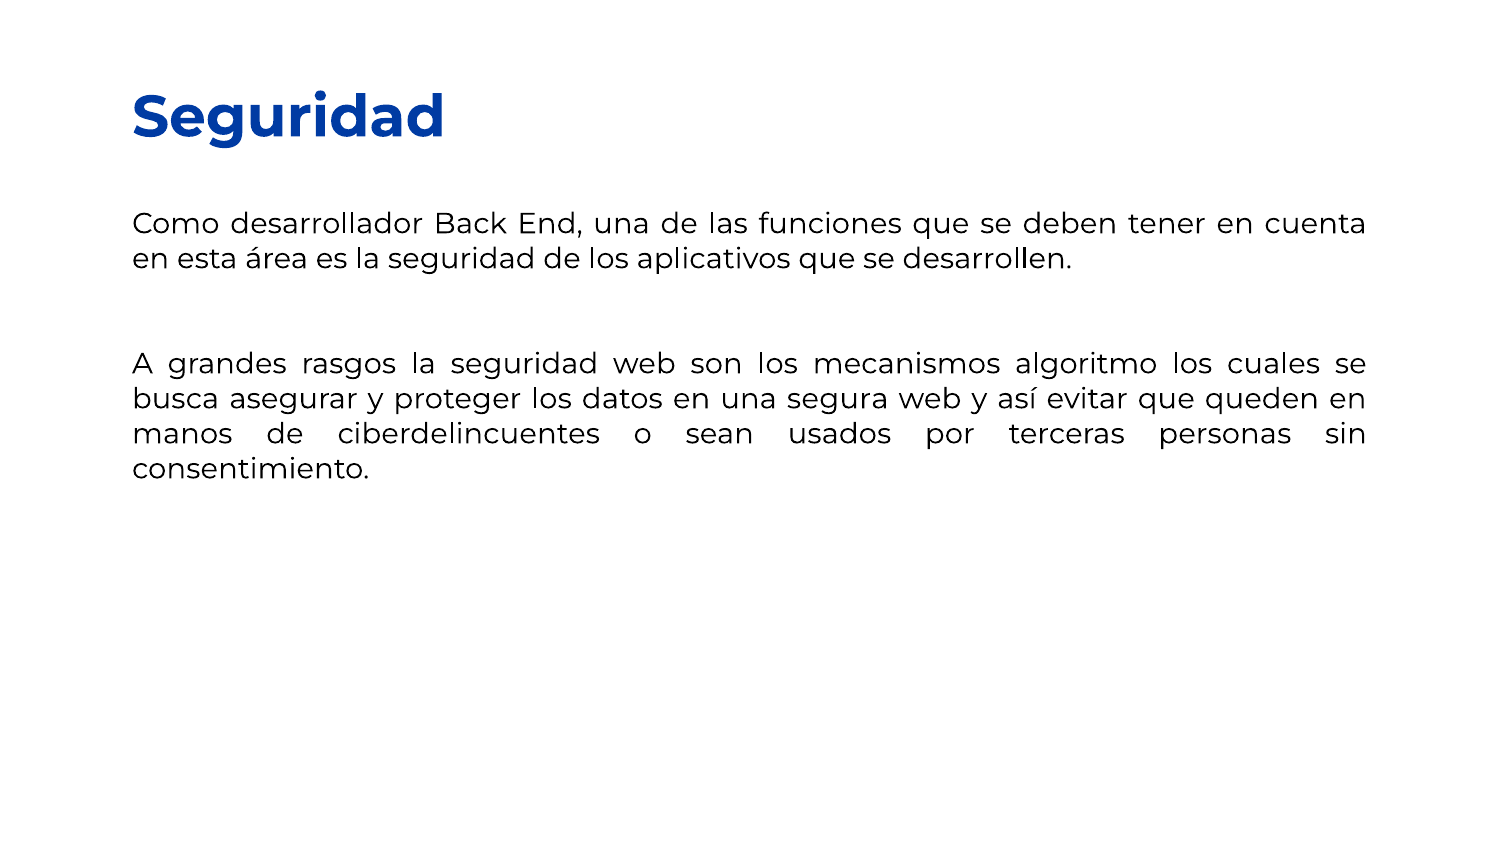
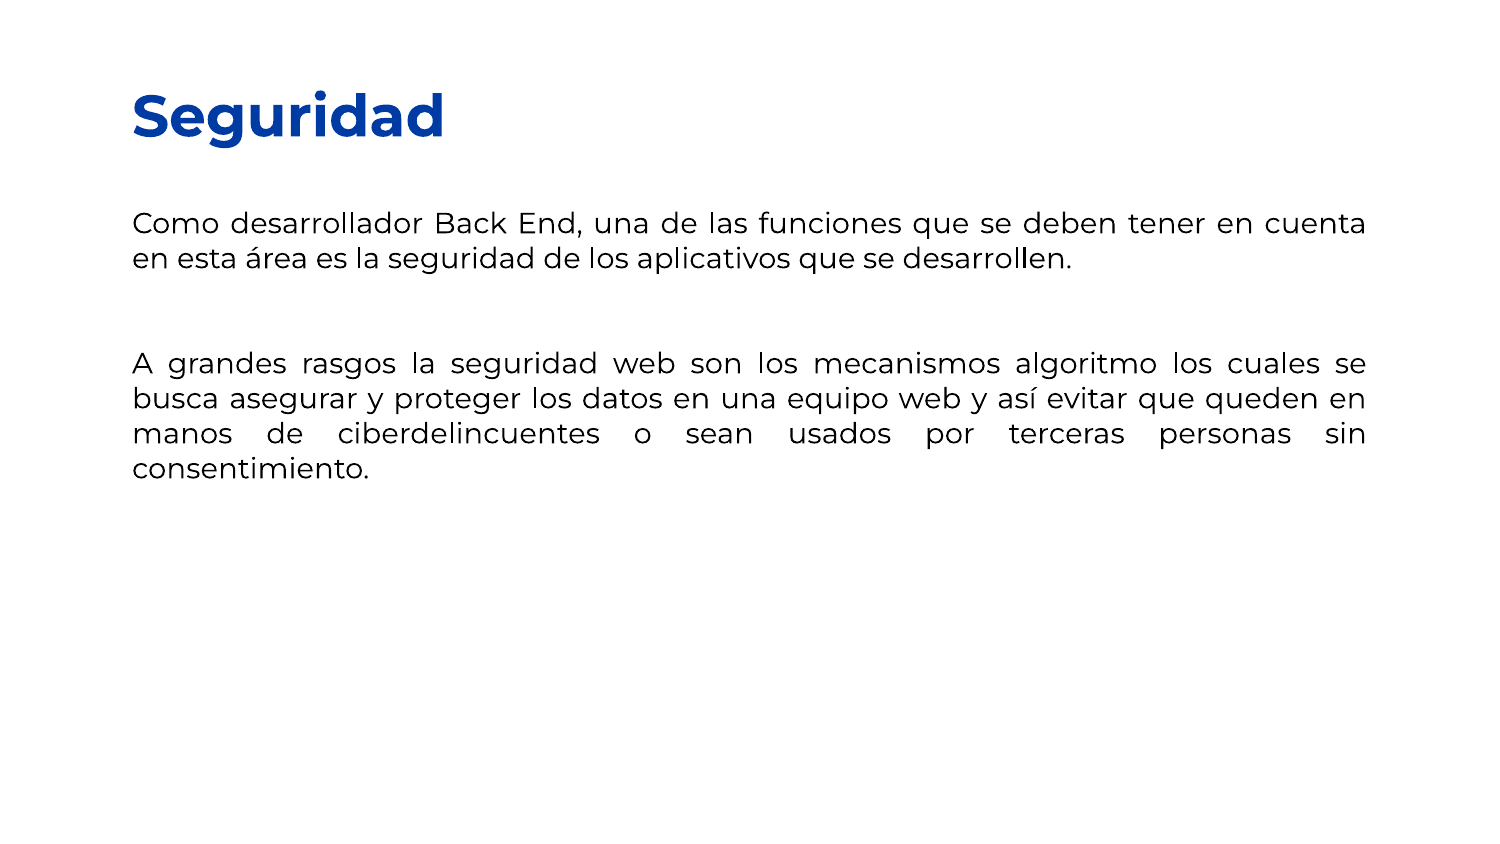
segura: segura -> equipo
